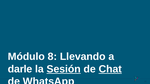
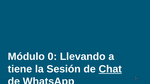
8: 8 -> 0
darle: darle -> tiene
Sesión underline: present -> none
